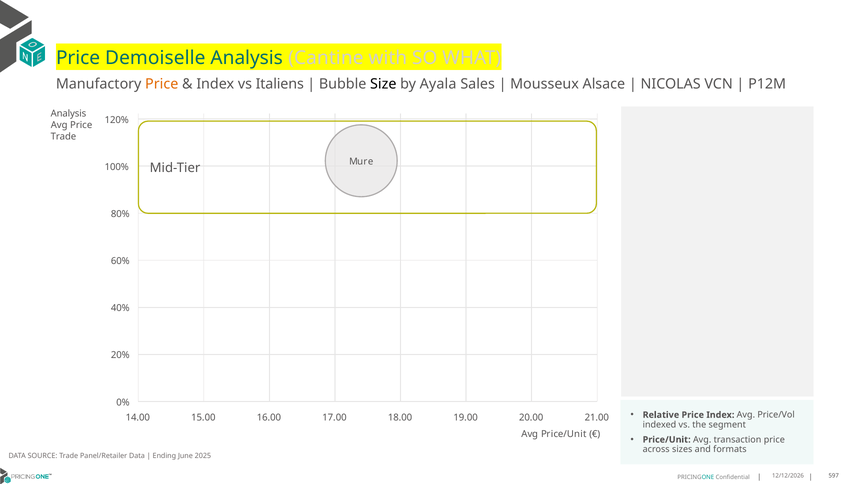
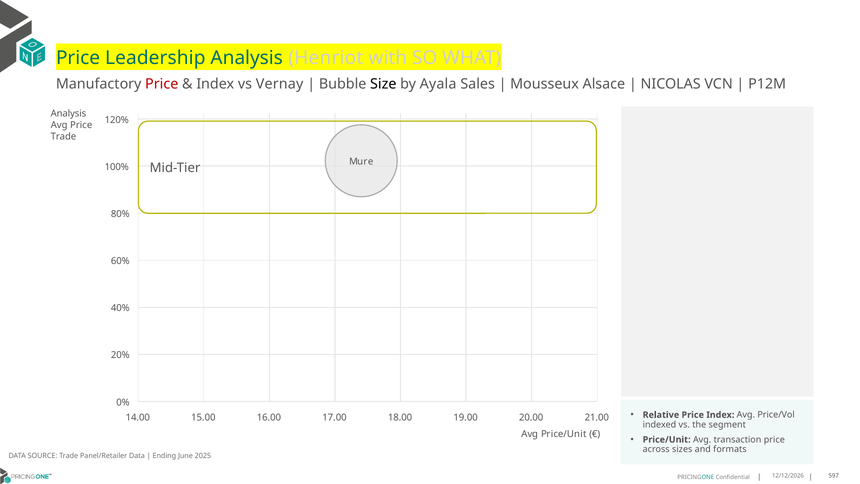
Demoiselle: Demoiselle -> Leadership
Cantine: Cantine -> Henriot
Price at (162, 84) colour: orange -> red
Italiens: Italiens -> Vernay
